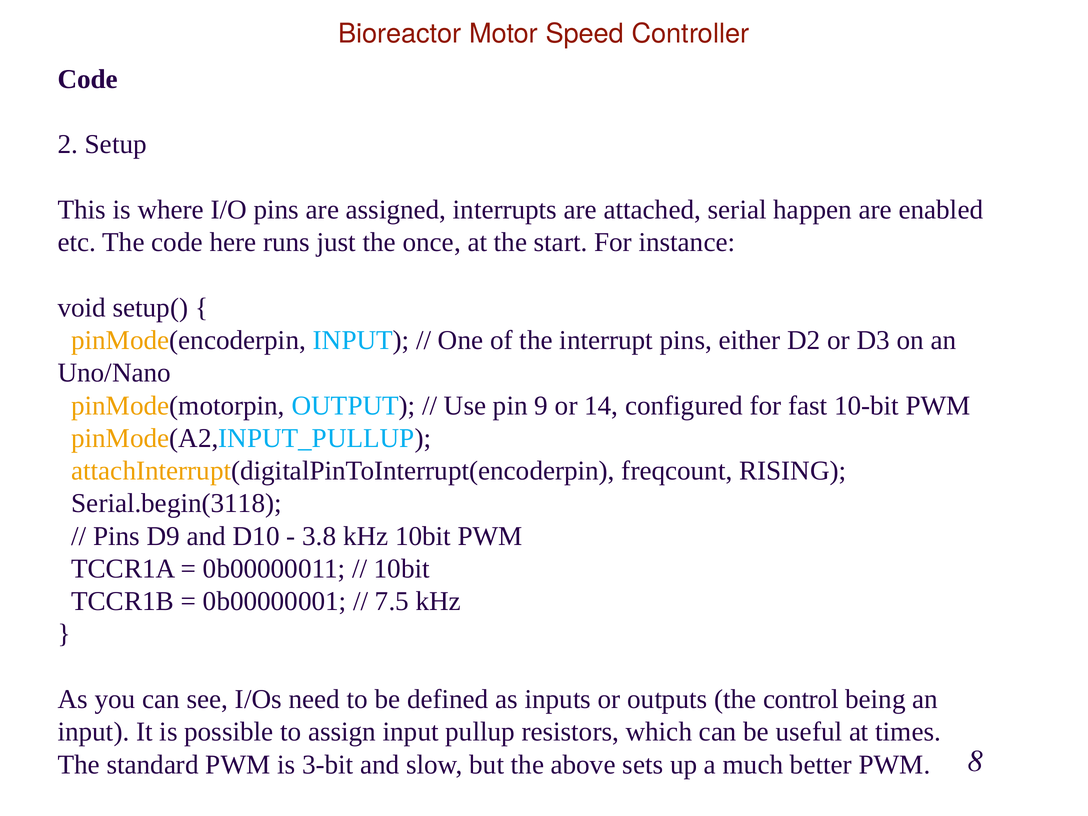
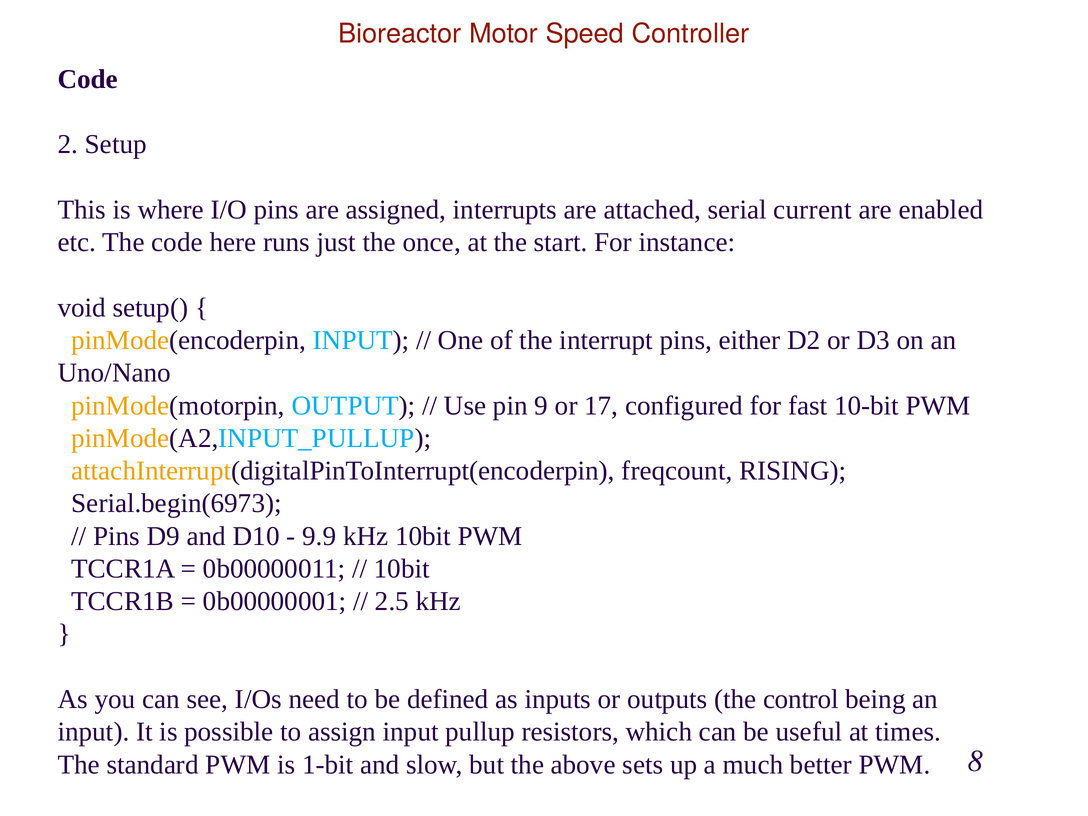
happen: happen -> current
14: 14 -> 17
Serial.begin(3118: Serial.begin(3118 -> Serial.begin(6973
3.8: 3.8 -> 9.9
7.5: 7.5 -> 2.5
3-bit: 3-bit -> 1-bit
